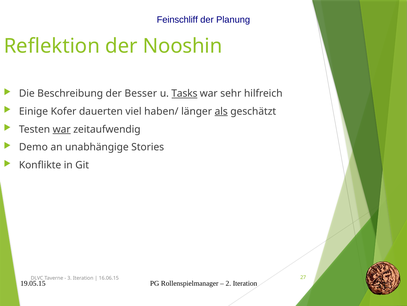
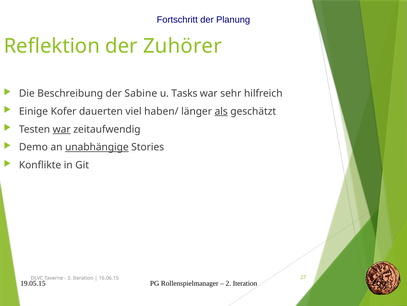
Feinschliff: Feinschliff -> Fortschritt
Nooshin: Nooshin -> Zuhörer
Besser: Besser -> Sabine
Tasks underline: present -> none
unabhängige underline: none -> present
31: 31 -> 97
